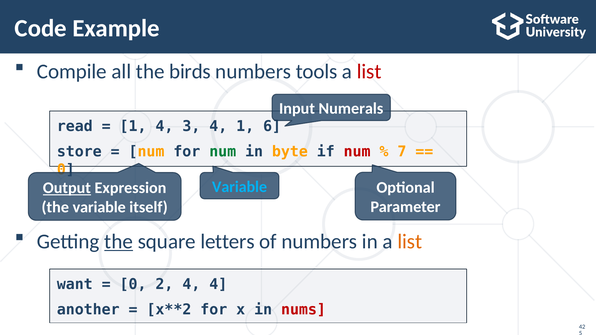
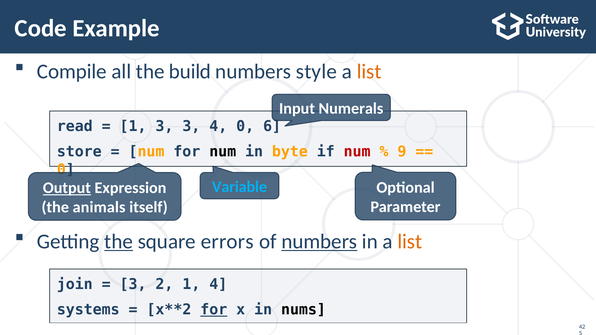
birds: birds -> build
tools: tools -> style
list at (369, 71) colour: red -> orange
1 4: 4 -> 3
4 1: 1 -> 0
num at (223, 152) colour: green -> black
7: 7 -> 9
the variable: variable -> animals
letters: letters -> errors
numbers at (319, 242) underline: none -> present
want: want -> join
0 at (133, 285): 0 -> 3
2 4: 4 -> 1
another: another -> systems
for at (214, 310) underline: none -> present
nums colour: red -> black
